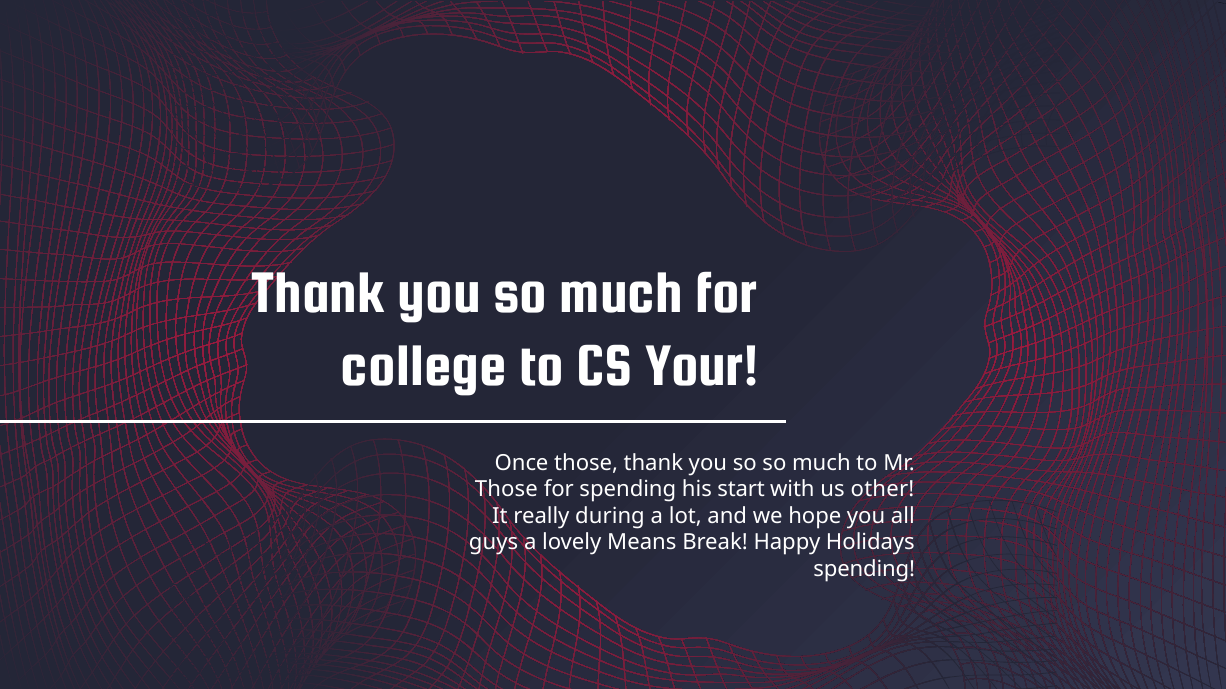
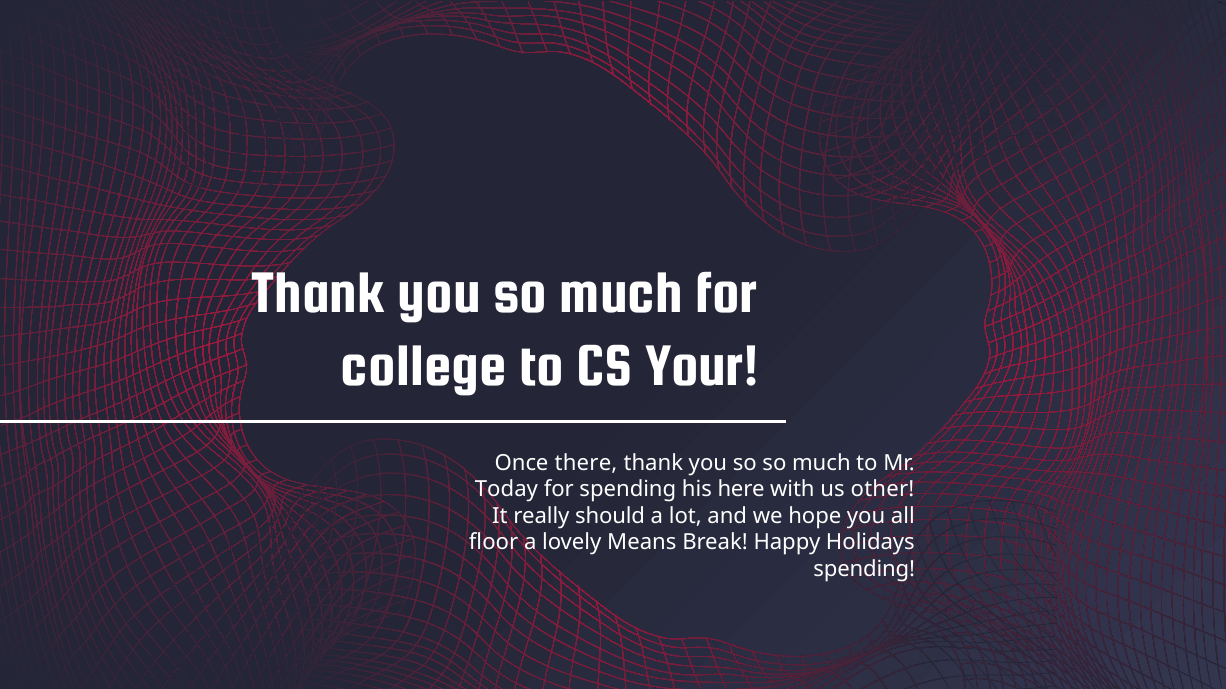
Once those: those -> there
Those at (506, 490): Those -> Today
start: start -> here
during: during -> should
guys: guys -> floor
